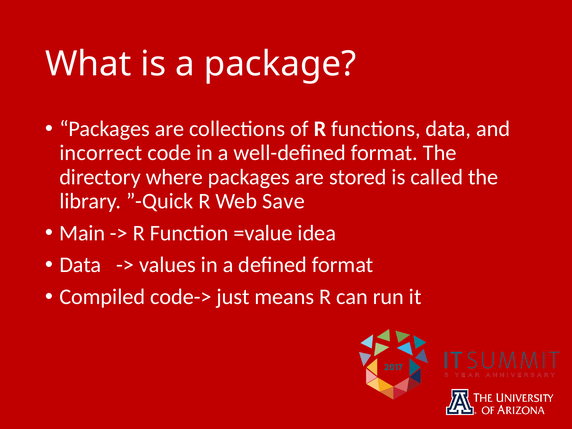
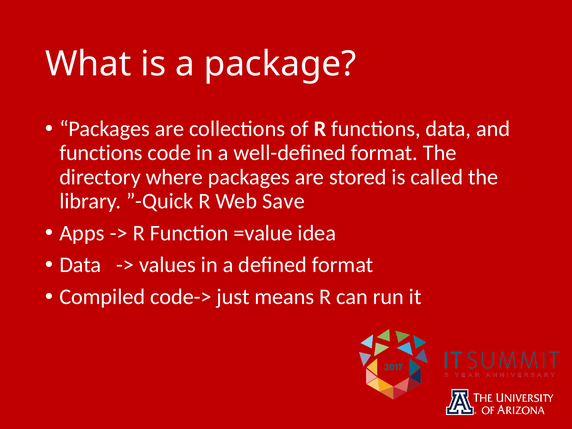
incorrect at (101, 153): incorrect -> functions
Main: Main -> Apps
